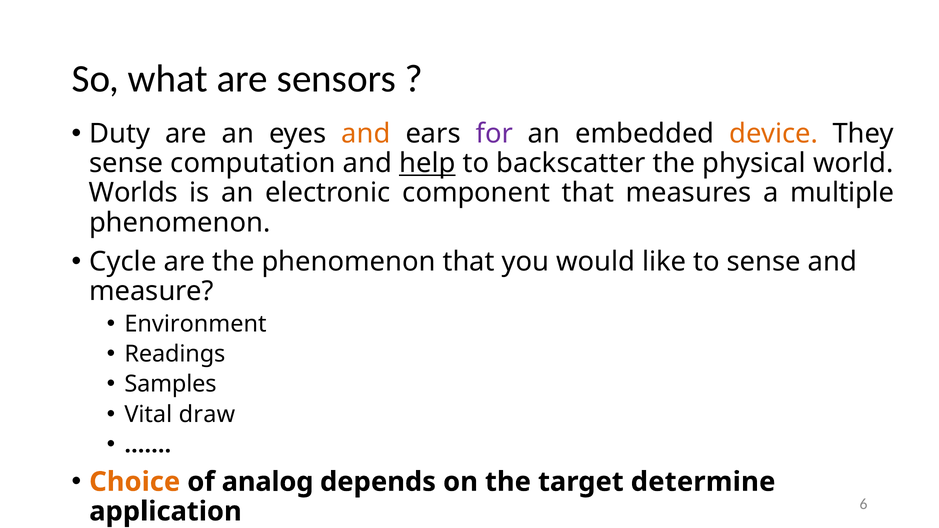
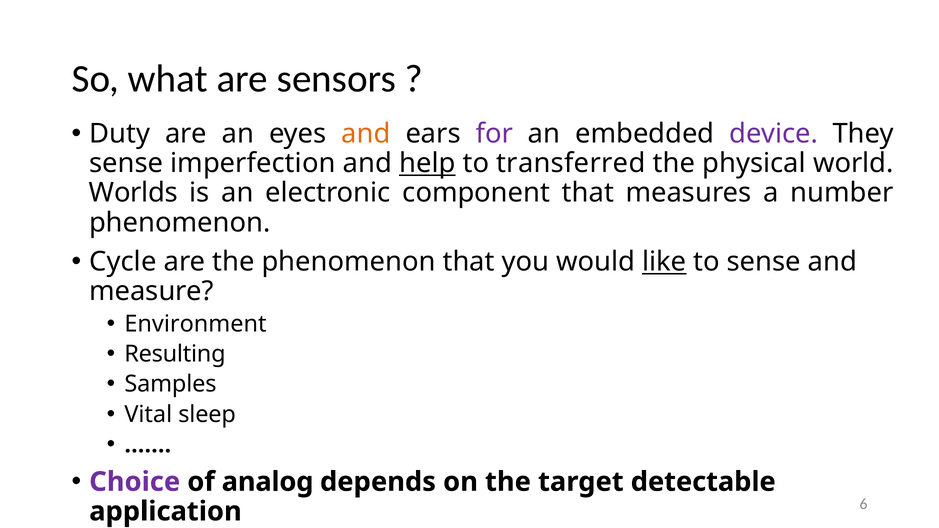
device colour: orange -> purple
computation: computation -> imperfection
backscatter: backscatter -> transferred
multiple: multiple -> number
like underline: none -> present
Readings: Readings -> Resulting
draw: draw -> sleep
Choice colour: orange -> purple
determine: determine -> detectable
